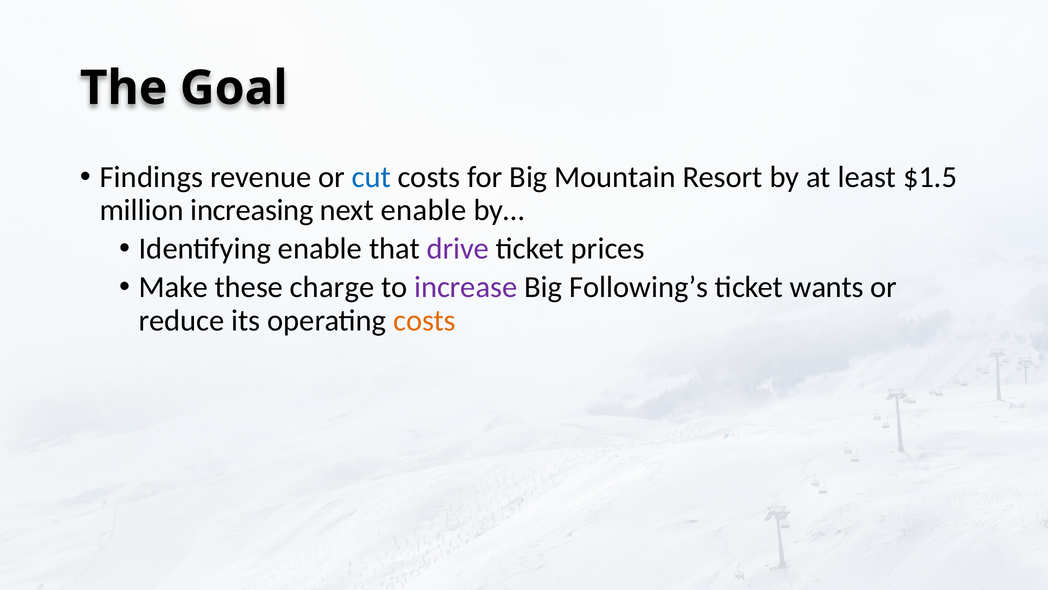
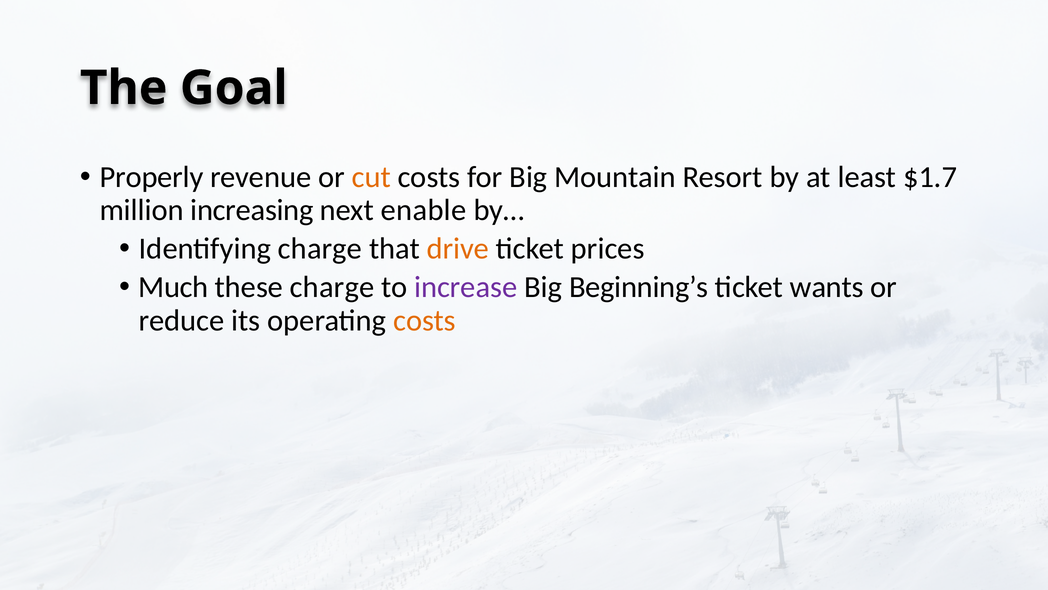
Findings: Findings -> Properly
cut colour: blue -> orange
$1.5: $1.5 -> $1.7
Identifying enable: enable -> charge
drive colour: purple -> orange
Make: Make -> Much
Following’s: Following’s -> Beginning’s
